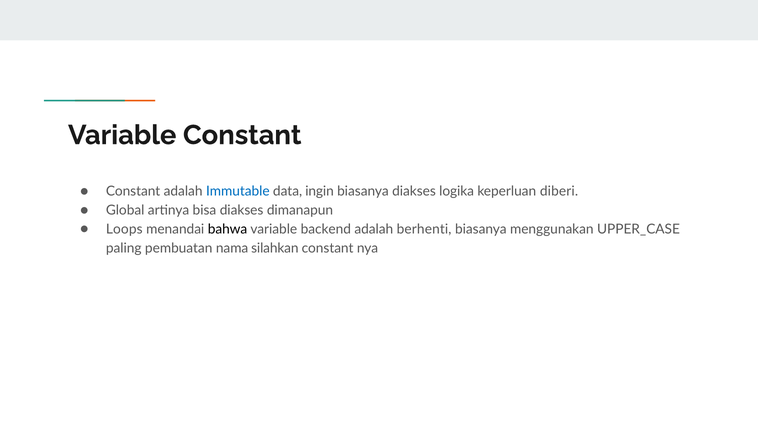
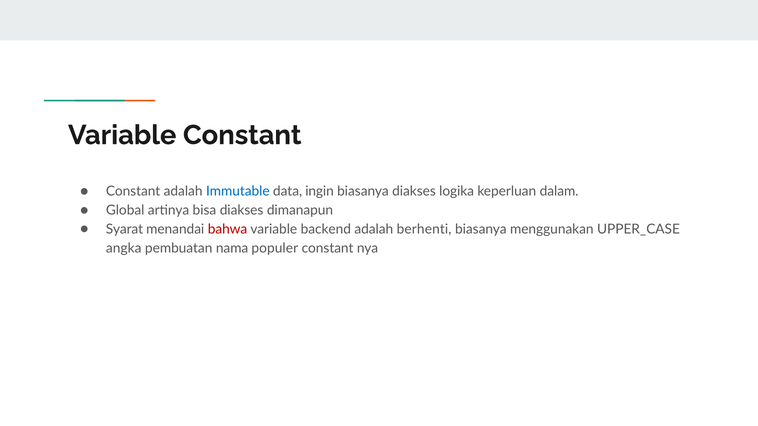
diberi: diberi -> dalam
Loops: Loops -> Syarat
bahwa colour: black -> red
paling: paling -> angka
silahkan: silahkan -> populer
